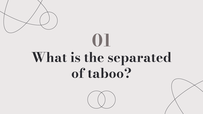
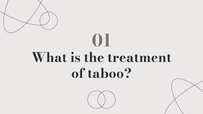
separated: separated -> treatment
